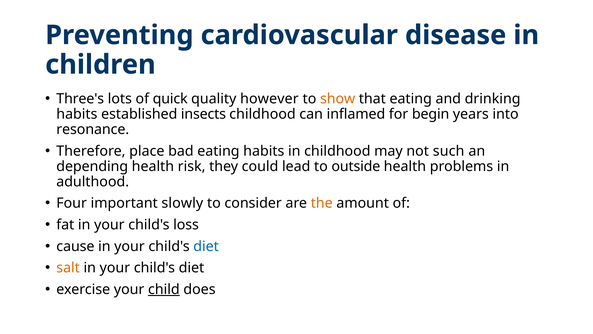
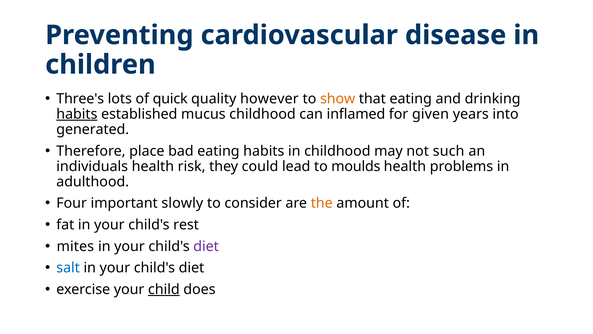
habits at (77, 114) underline: none -> present
insects: insects -> mucus
begin: begin -> given
resonance: resonance -> generated
depending: depending -> individuals
outside: outside -> moulds
loss: loss -> rest
cause: cause -> mites
diet at (206, 246) colour: blue -> purple
salt colour: orange -> blue
